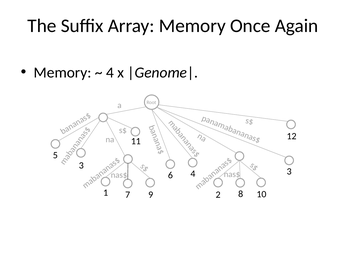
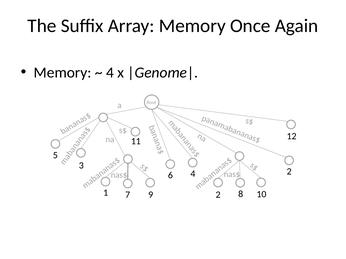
4 3: 3 -> 2
